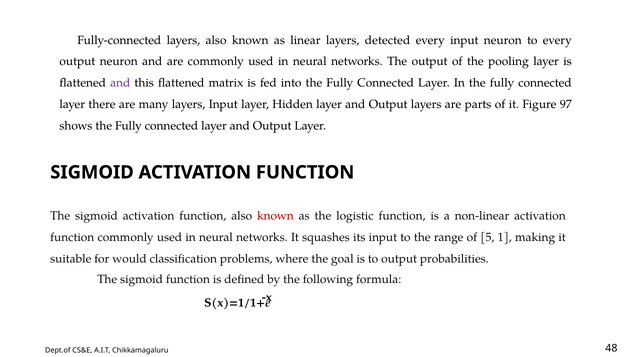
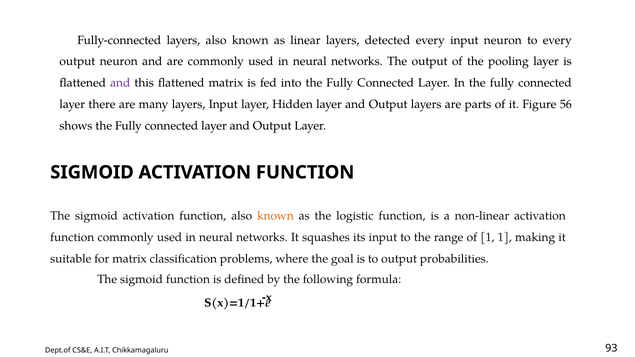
97: 97 -> 56
known at (275, 216) colour: red -> orange
of 5: 5 -> 1
for would: would -> matrix
48: 48 -> 93
